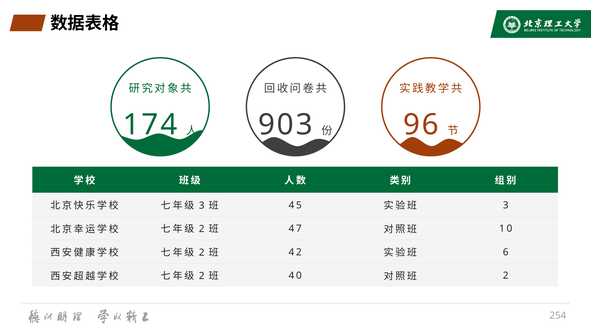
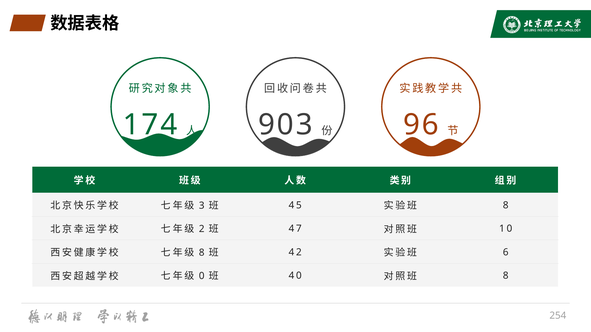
3 at (506, 205): 3 -> 8
2 at (202, 253): 2 -> 8
2 at (202, 276): 2 -> 0
2 at (506, 276): 2 -> 8
